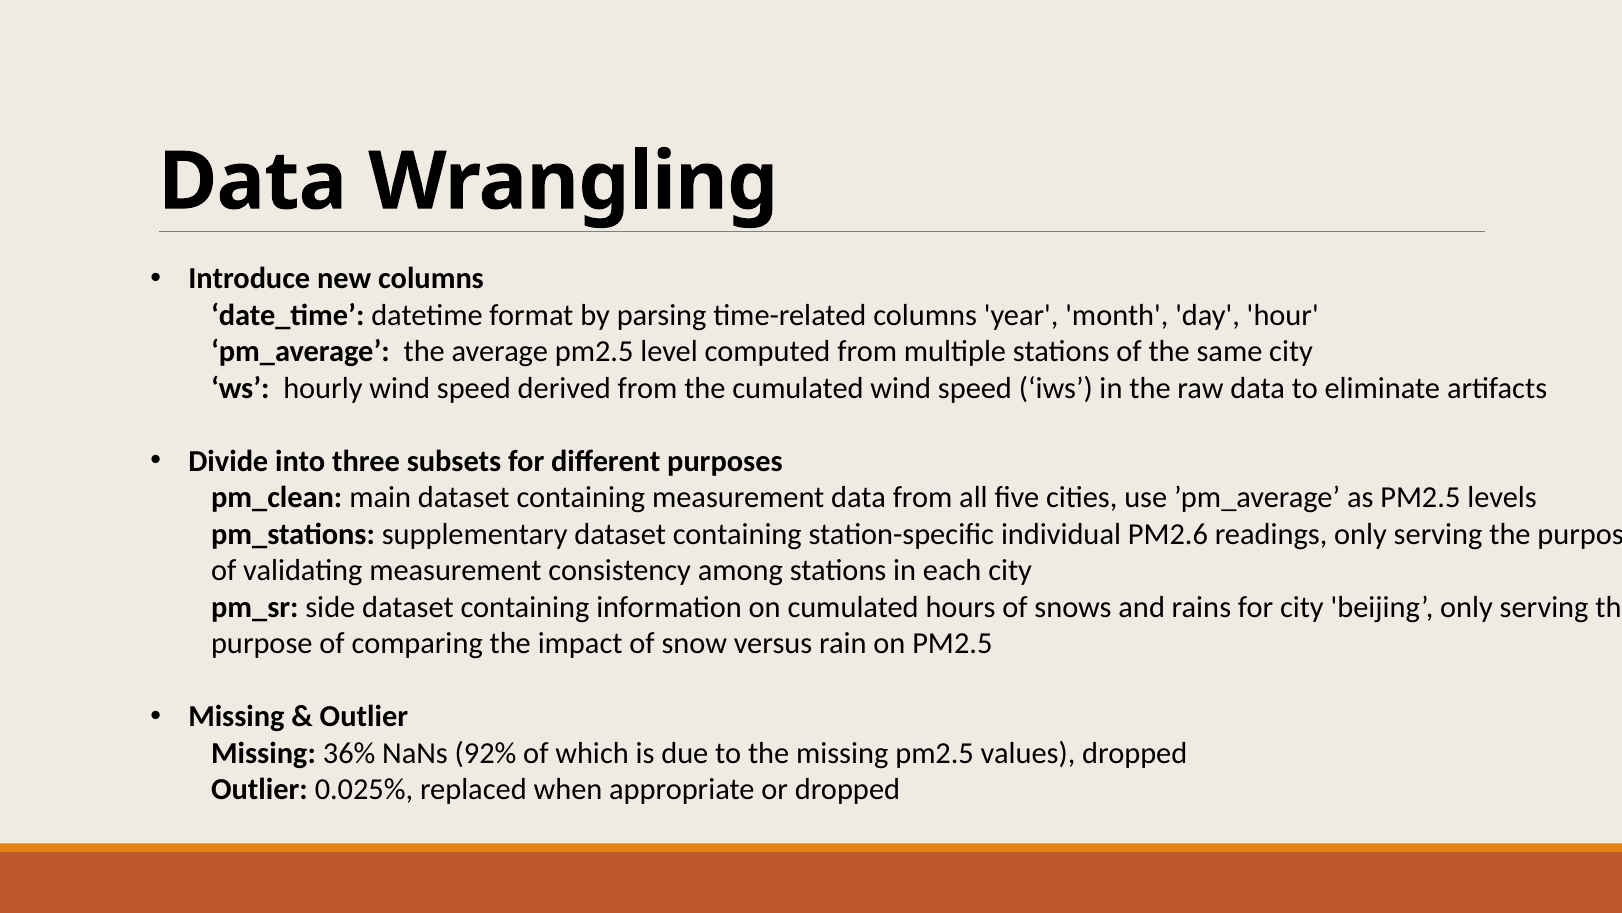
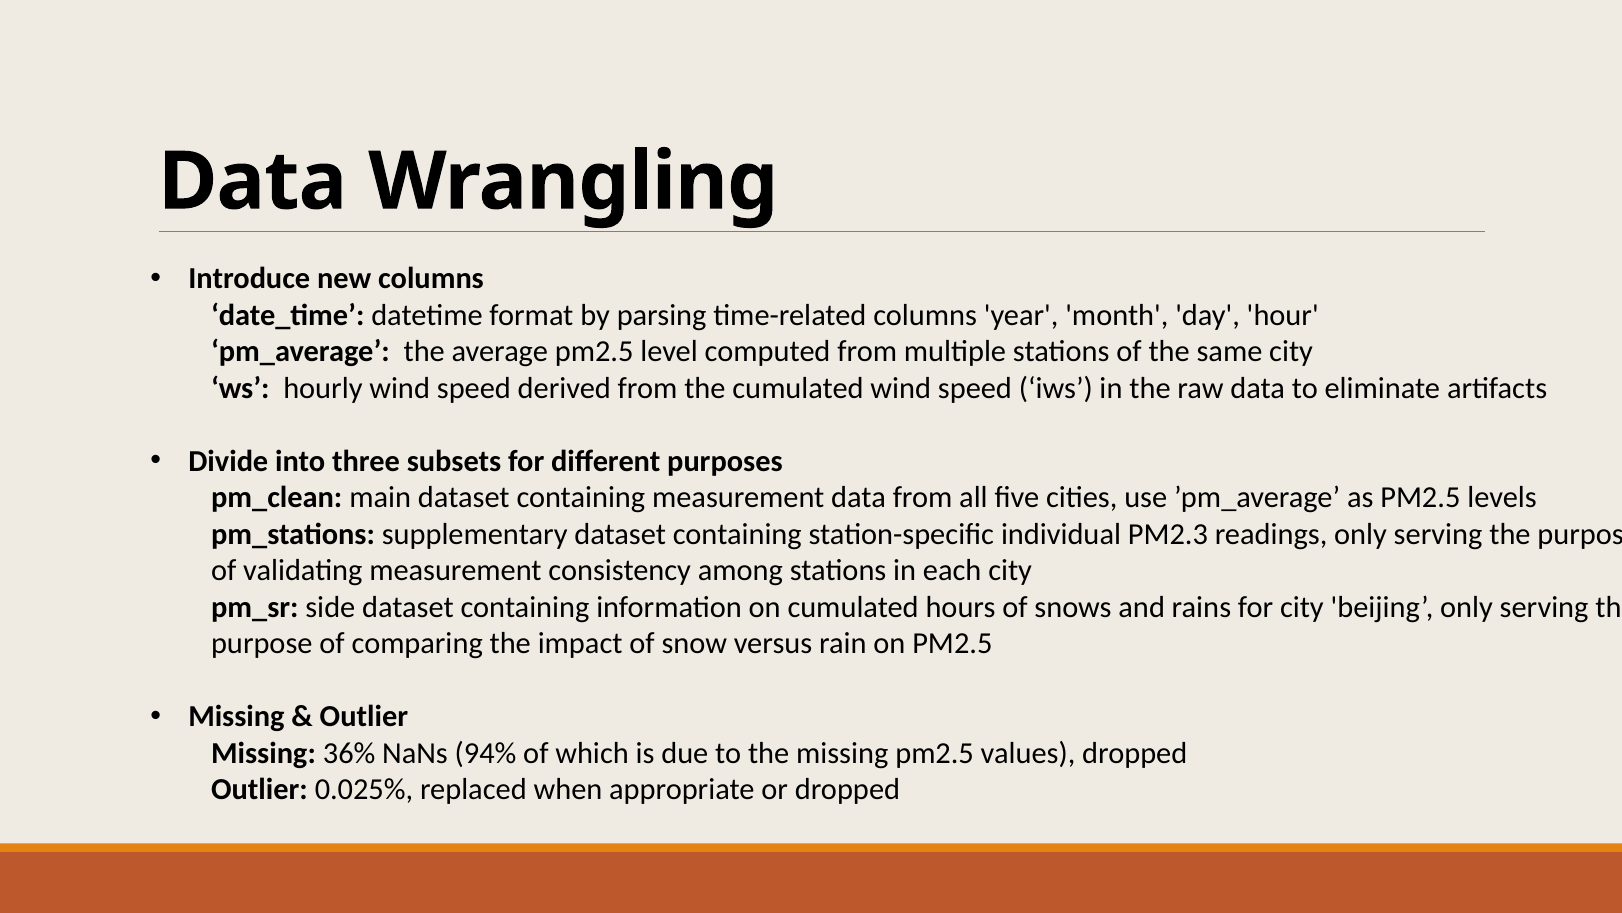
PM2.6: PM2.6 -> PM2.3
92%: 92% -> 94%
